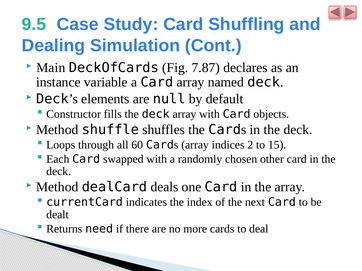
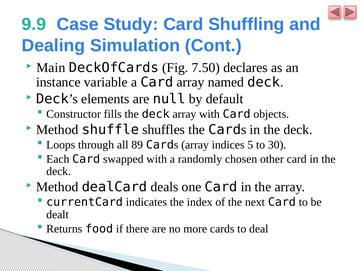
9.5: 9.5 -> 9.9
7.87: 7.87 -> 7.50
60: 60 -> 89
2: 2 -> 5
15: 15 -> 30
need: need -> food
